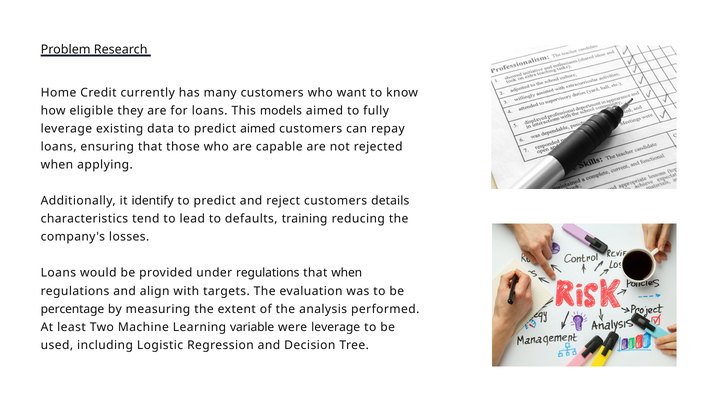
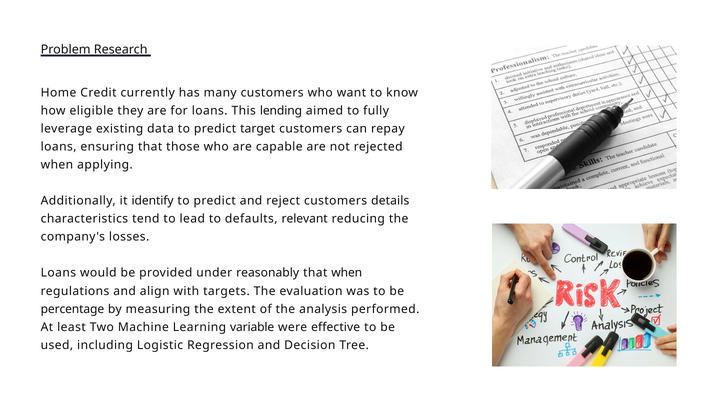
models: models -> lending
predict aimed: aimed -> target
training: training -> relevant
under regulations: regulations -> reasonably
were leverage: leverage -> effective
